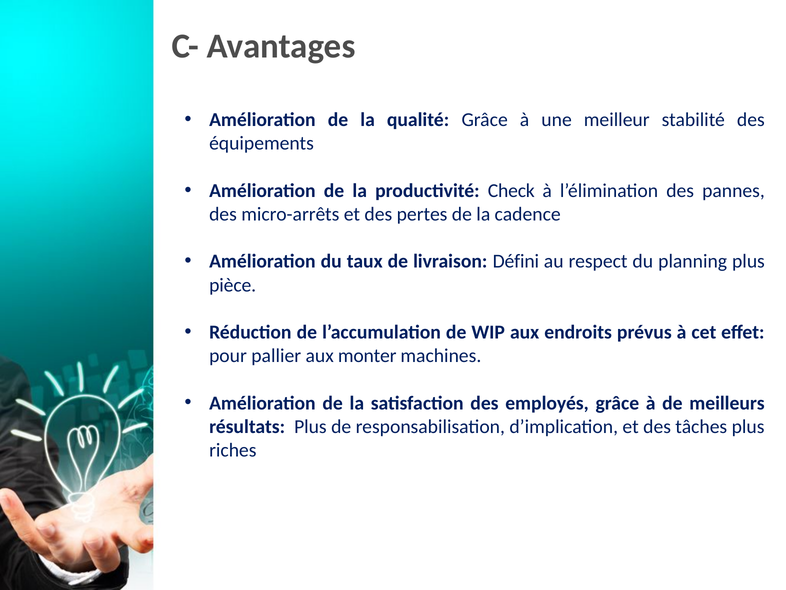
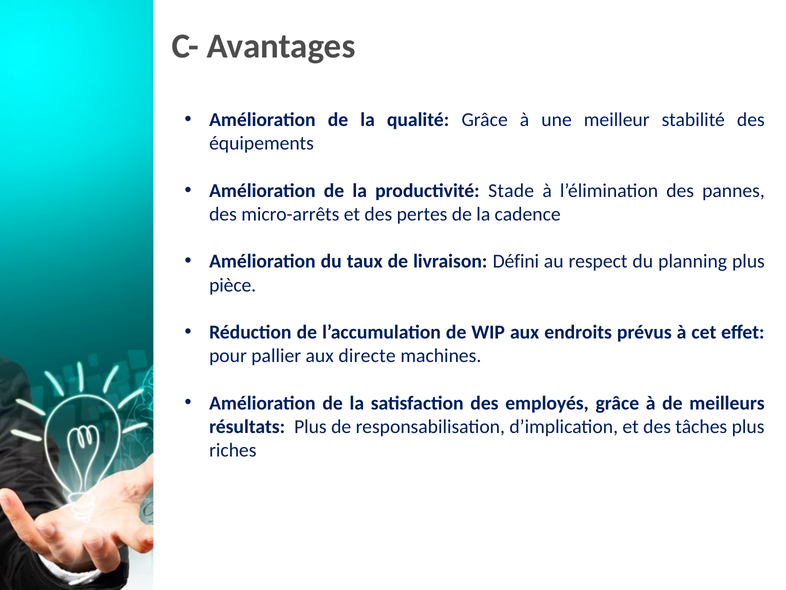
Check: Check -> Stade
monter: monter -> directe
